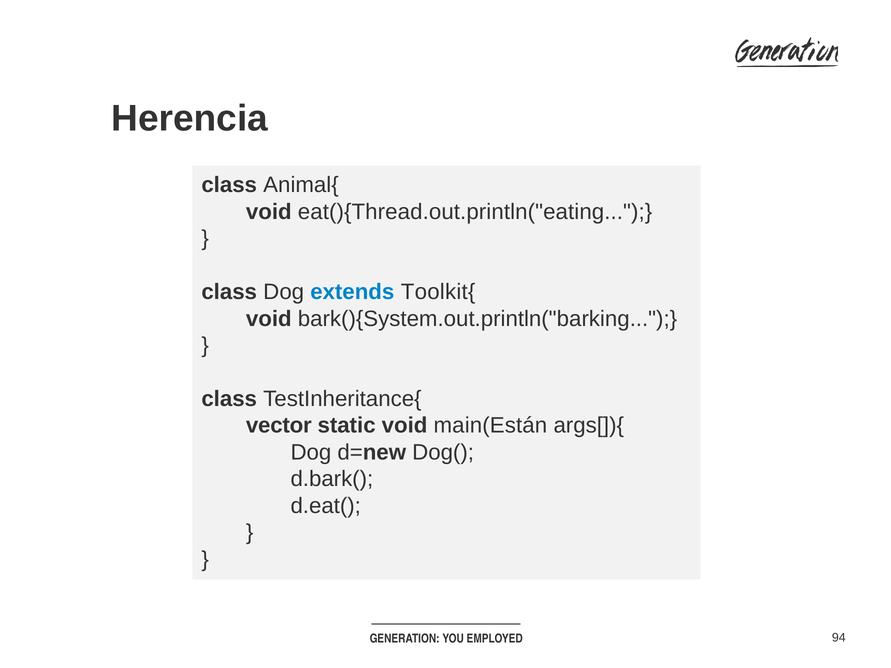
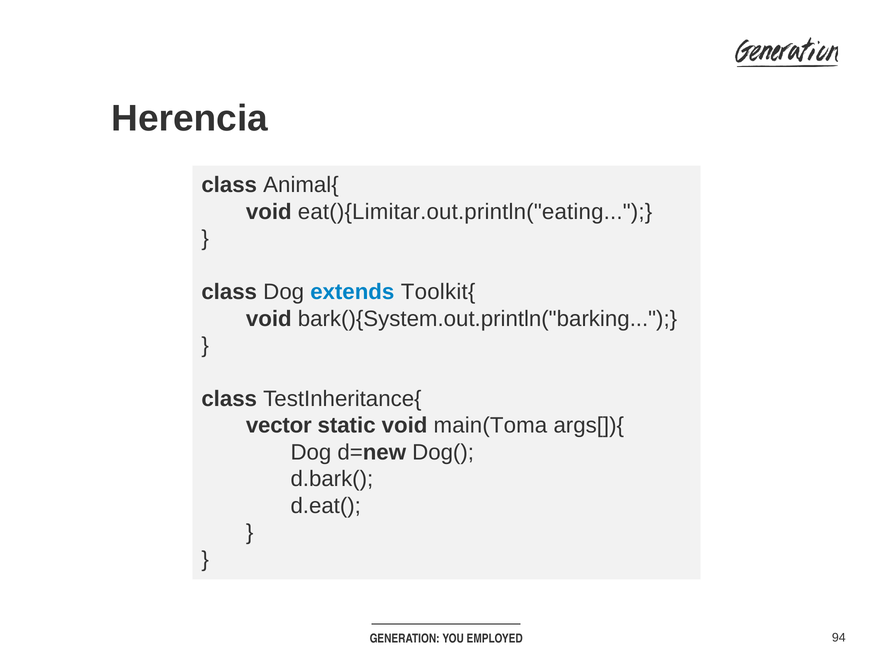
eat(){Thread.out.println("eating: eat(){Thread.out.println("eating -> eat(){Limitar.out.println("eating
main(Están: main(Están -> main(Toma
